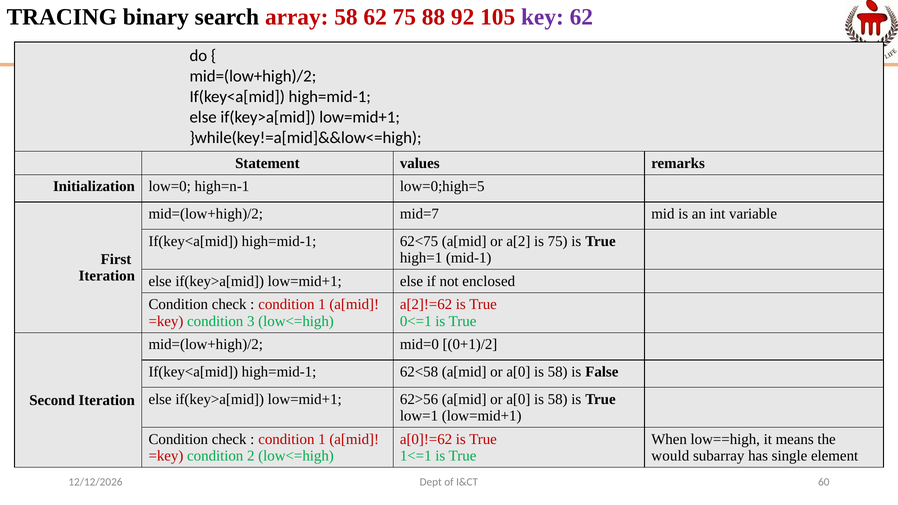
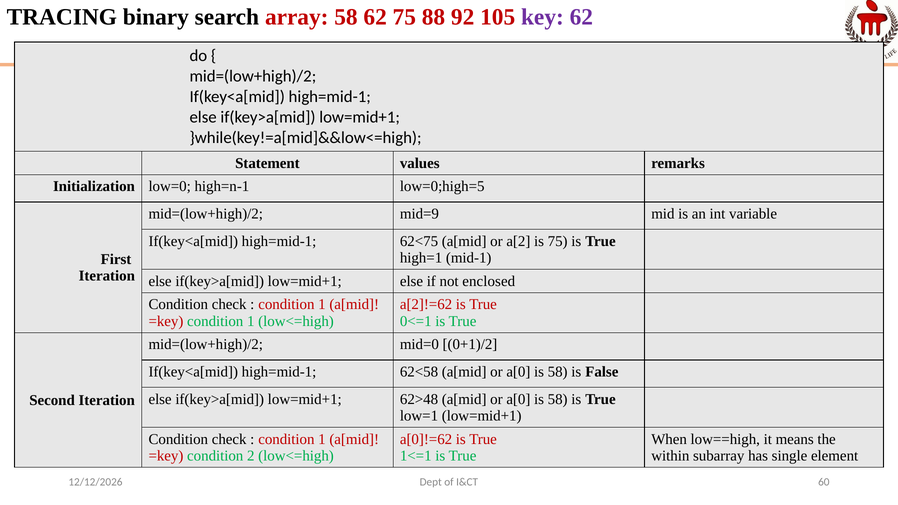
mid=7: mid=7 -> mid=9
3 at (251, 321): 3 -> 1
62>56: 62>56 -> 62>48
would: would -> within
